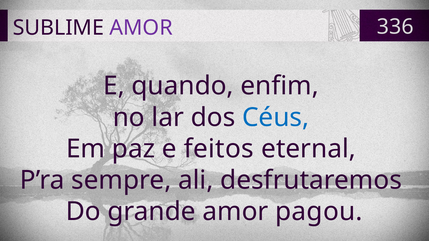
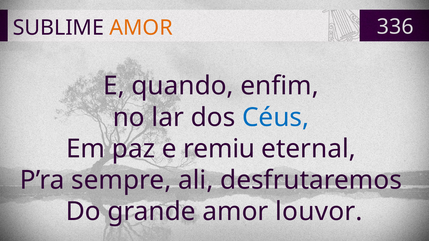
AMOR at (141, 28) colour: purple -> orange
feitos: feitos -> remiu
pagou: pagou -> louvor
